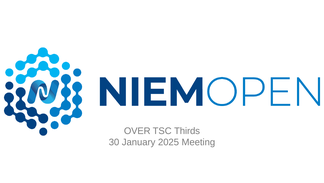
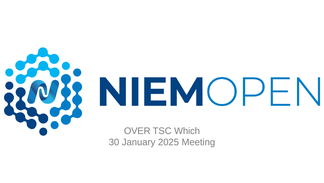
Thirds: Thirds -> Which
